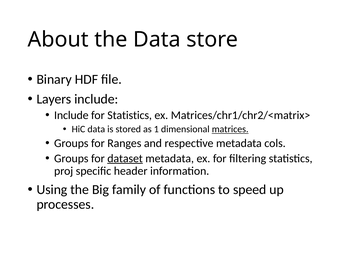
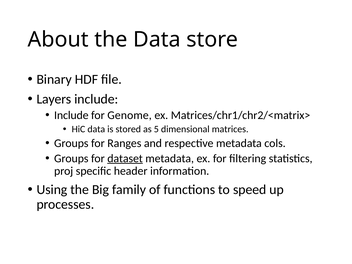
for Statistics: Statistics -> Genome
1: 1 -> 5
matrices underline: present -> none
